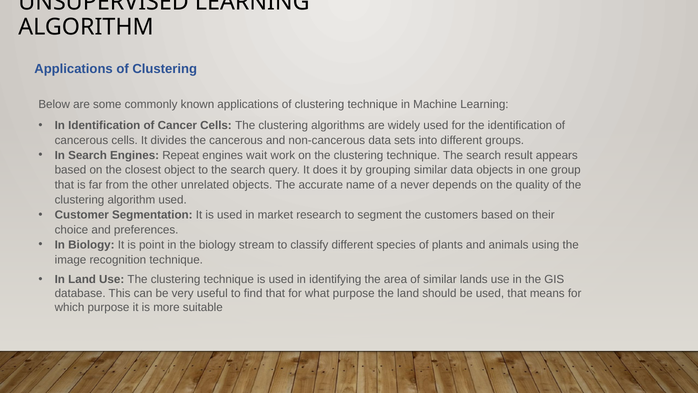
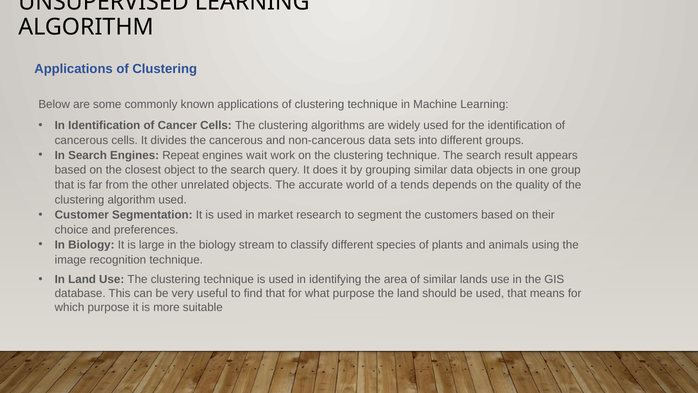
name: name -> world
never: never -> tends
point: point -> large
